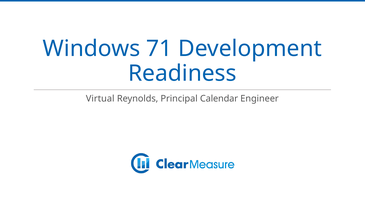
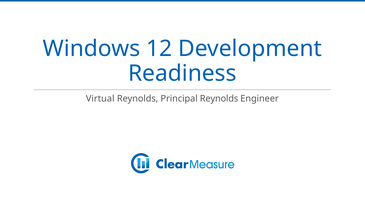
71: 71 -> 12
Principal Calendar: Calendar -> Reynolds
